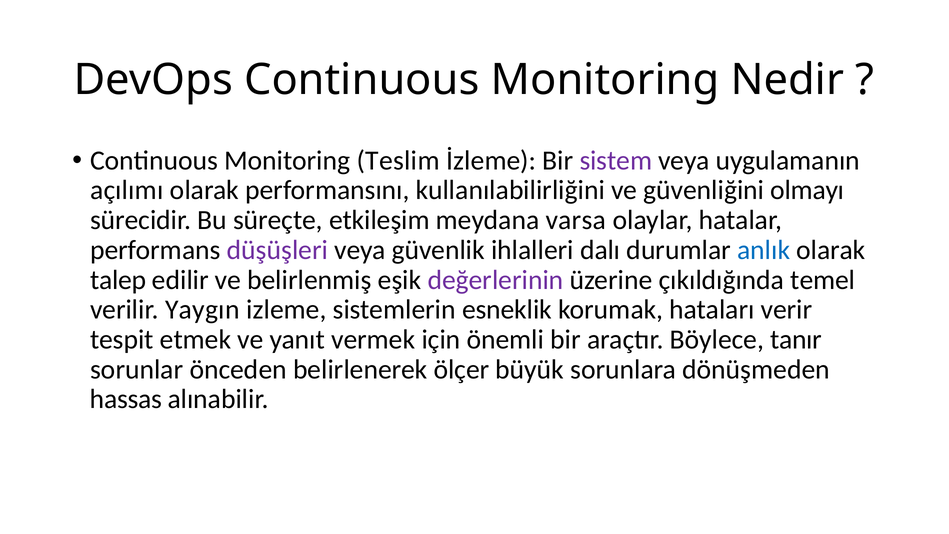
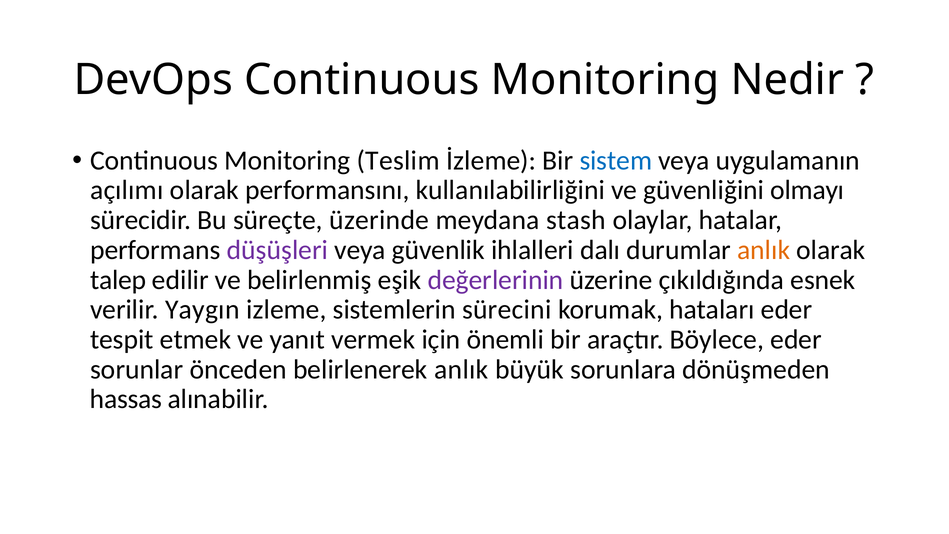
sistem colour: purple -> blue
etkileşim: etkileşim -> üzerinde
varsa: varsa -> stash
anlık at (764, 250) colour: blue -> orange
temel: temel -> esnek
esneklik: esneklik -> sürecini
hataları verir: verir -> eder
Böylece tanır: tanır -> eder
belirlenerek ölçer: ölçer -> anlık
